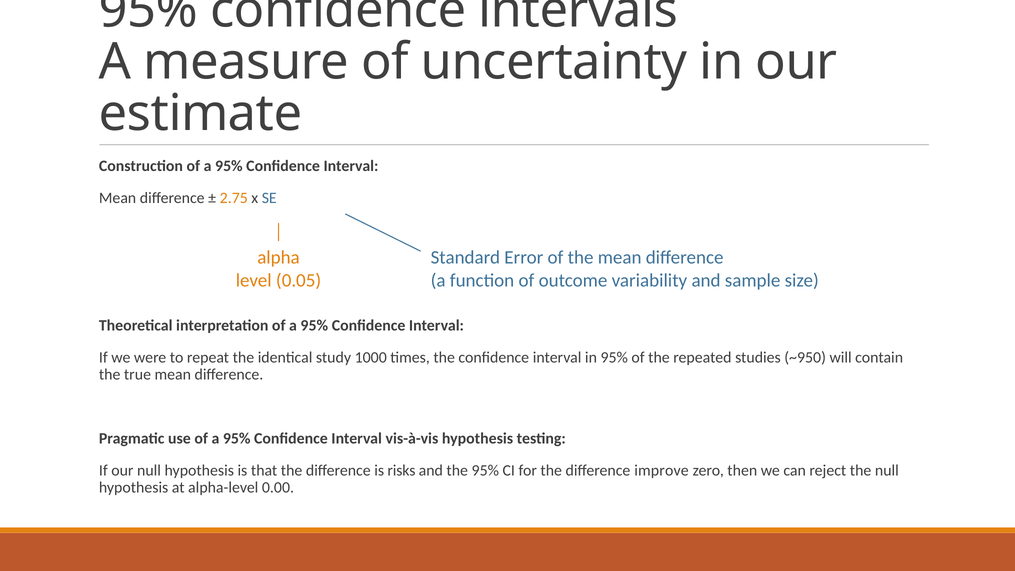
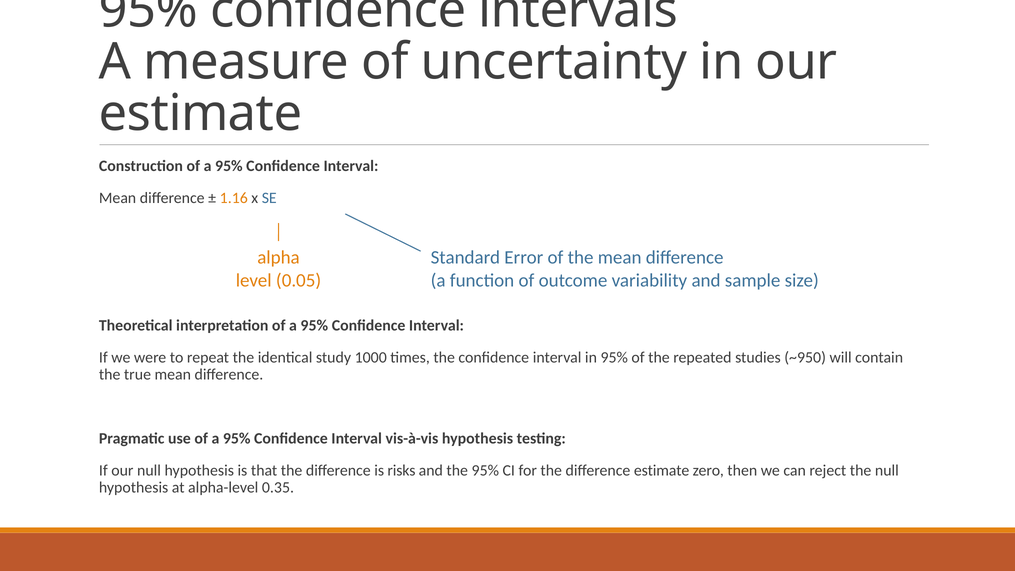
2.75: 2.75 -> 1.16
difference improve: improve -> estimate
0.00: 0.00 -> 0.35
